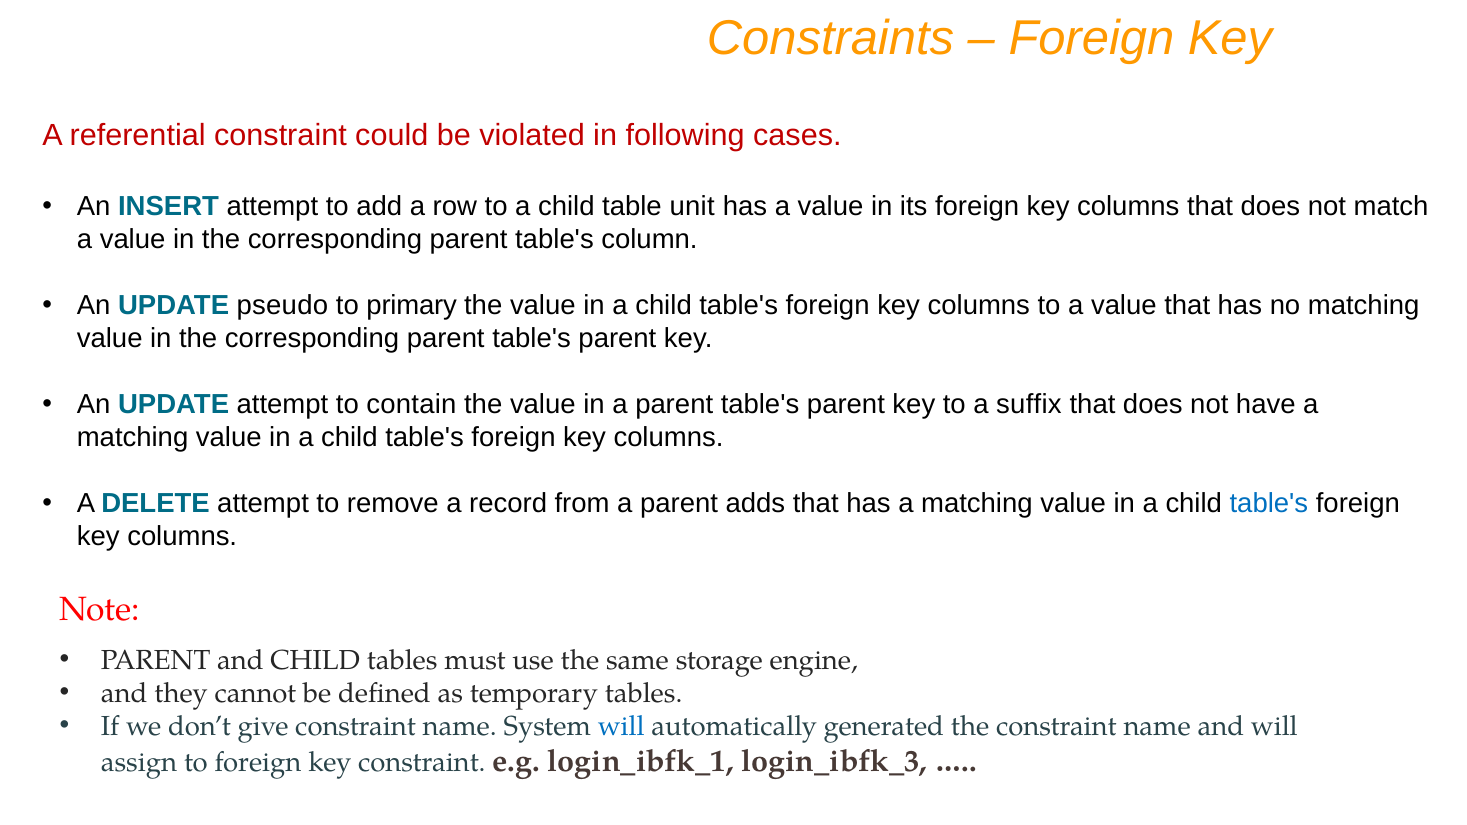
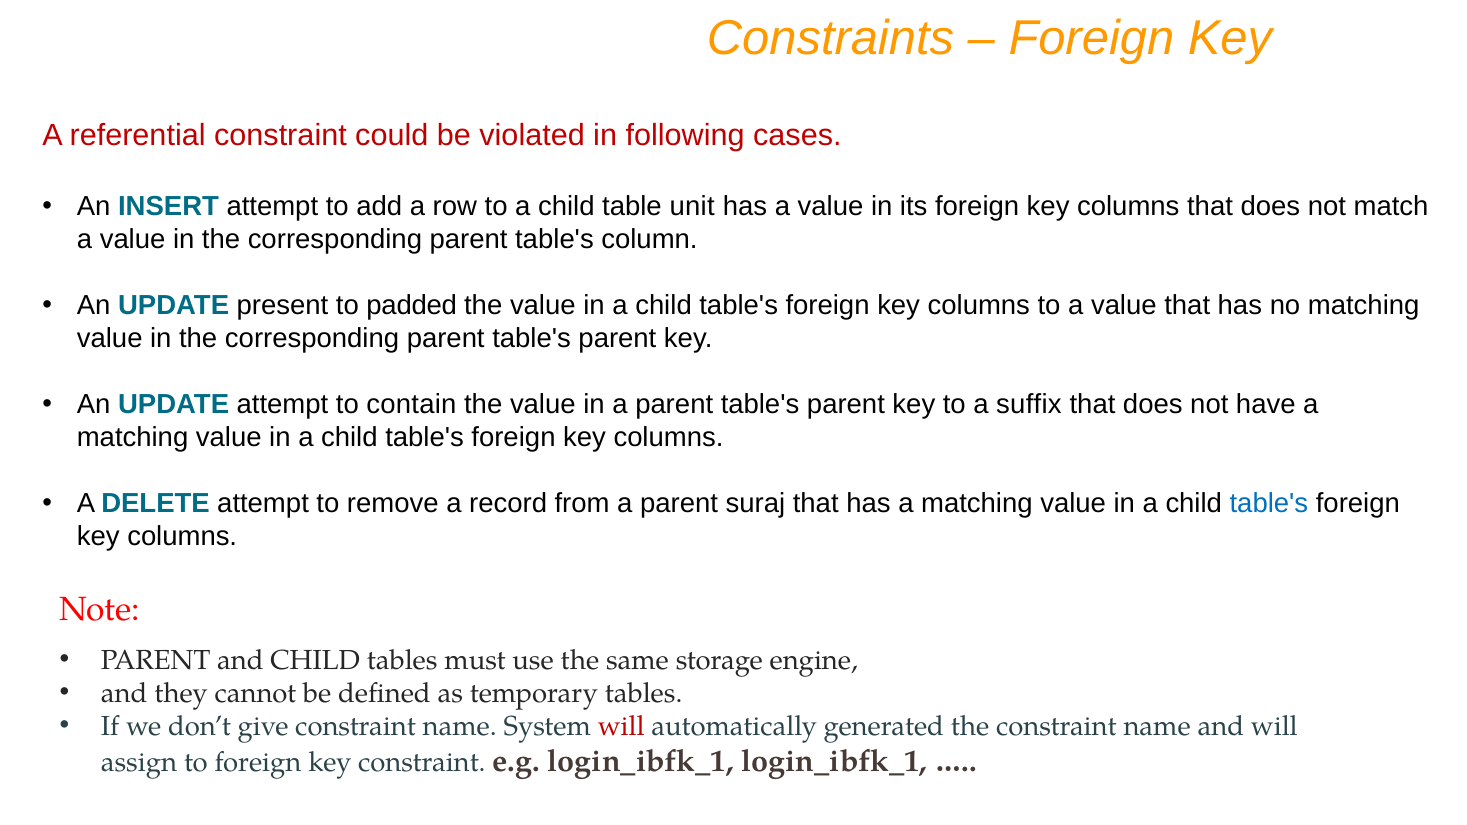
pseudo: pseudo -> present
primary: primary -> padded
adds: adds -> suraj
will at (621, 726) colour: blue -> red
login_ibfk_1 login_ibfk_3: login_ibfk_3 -> login_ibfk_1
